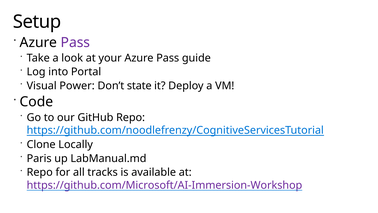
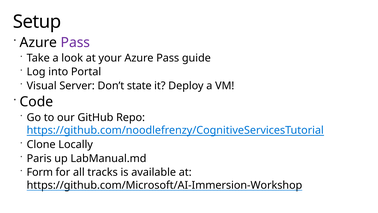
Power: Power -> Server
Repo at (40, 172): Repo -> Form
https://github.com/Microsoft/AI-Immersion-Workshop colour: purple -> black
